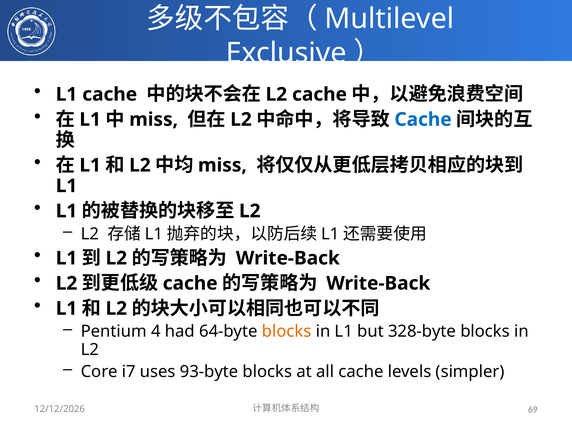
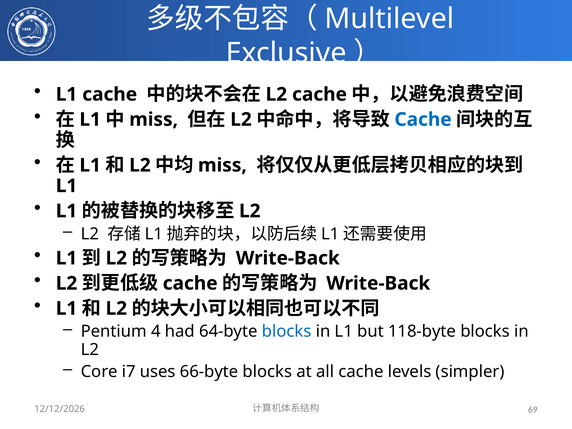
blocks at (287, 331) colour: orange -> blue
328-byte: 328-byte -> 118-byte
93-byte: 93-byte -> 66-byte
